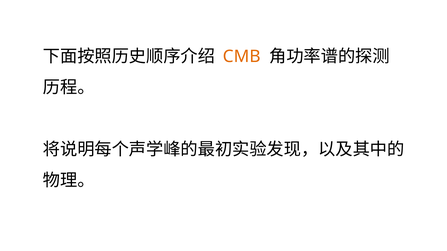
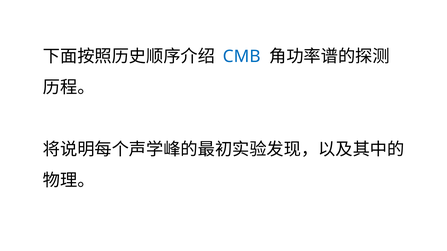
CMB colour: orange -> blue
